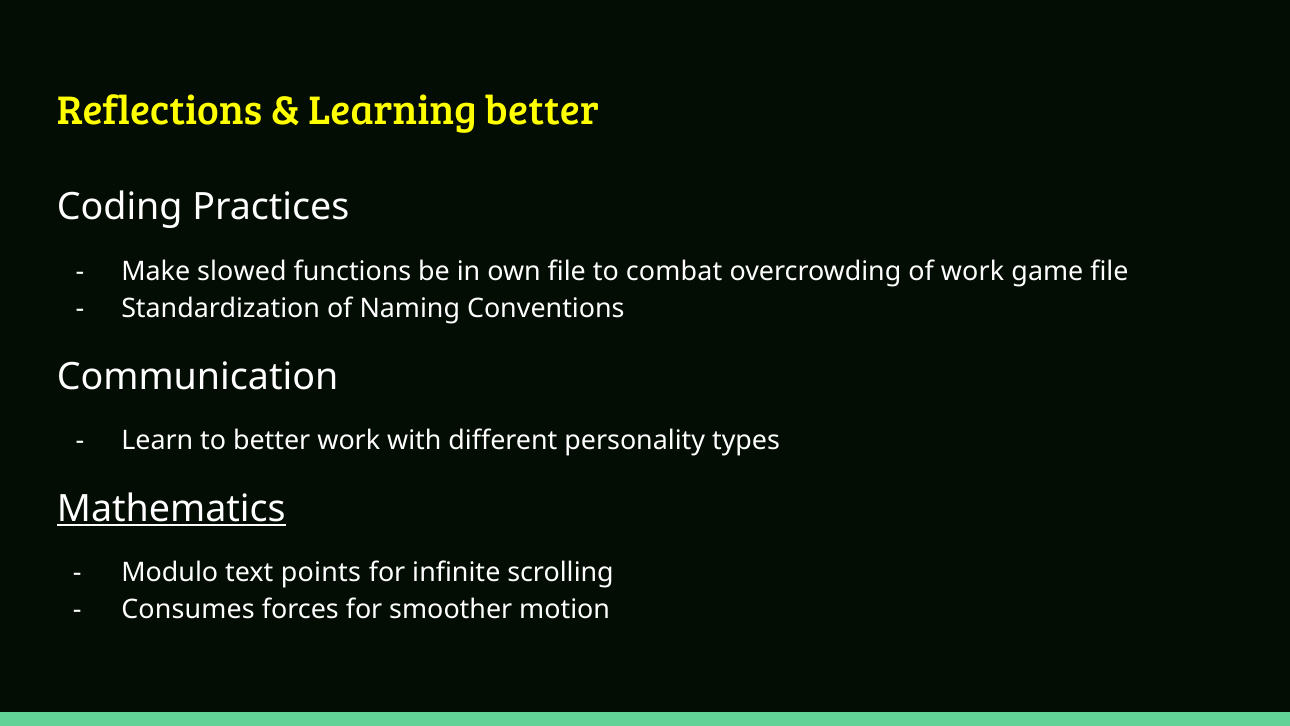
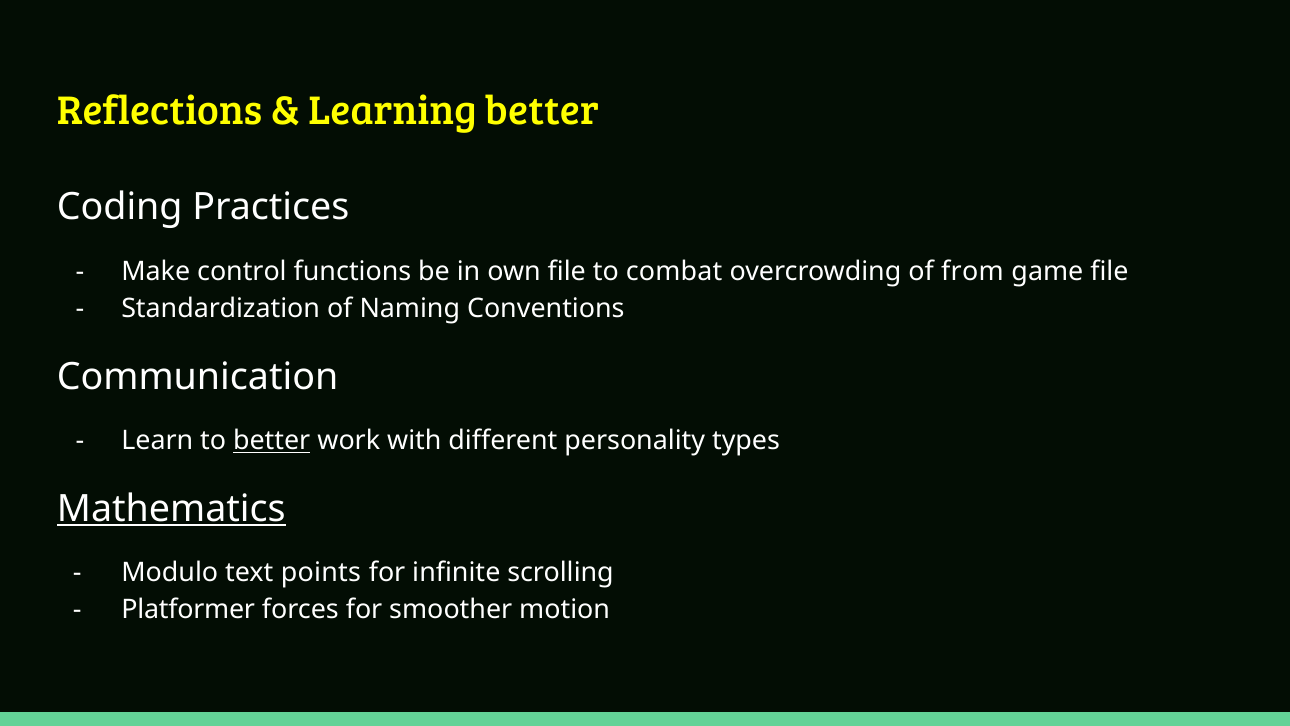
slowed: slowed -> control
of work: work -> from
better at (272, 441) underline: none -> present
Consumes: Consumes -> Platformer
